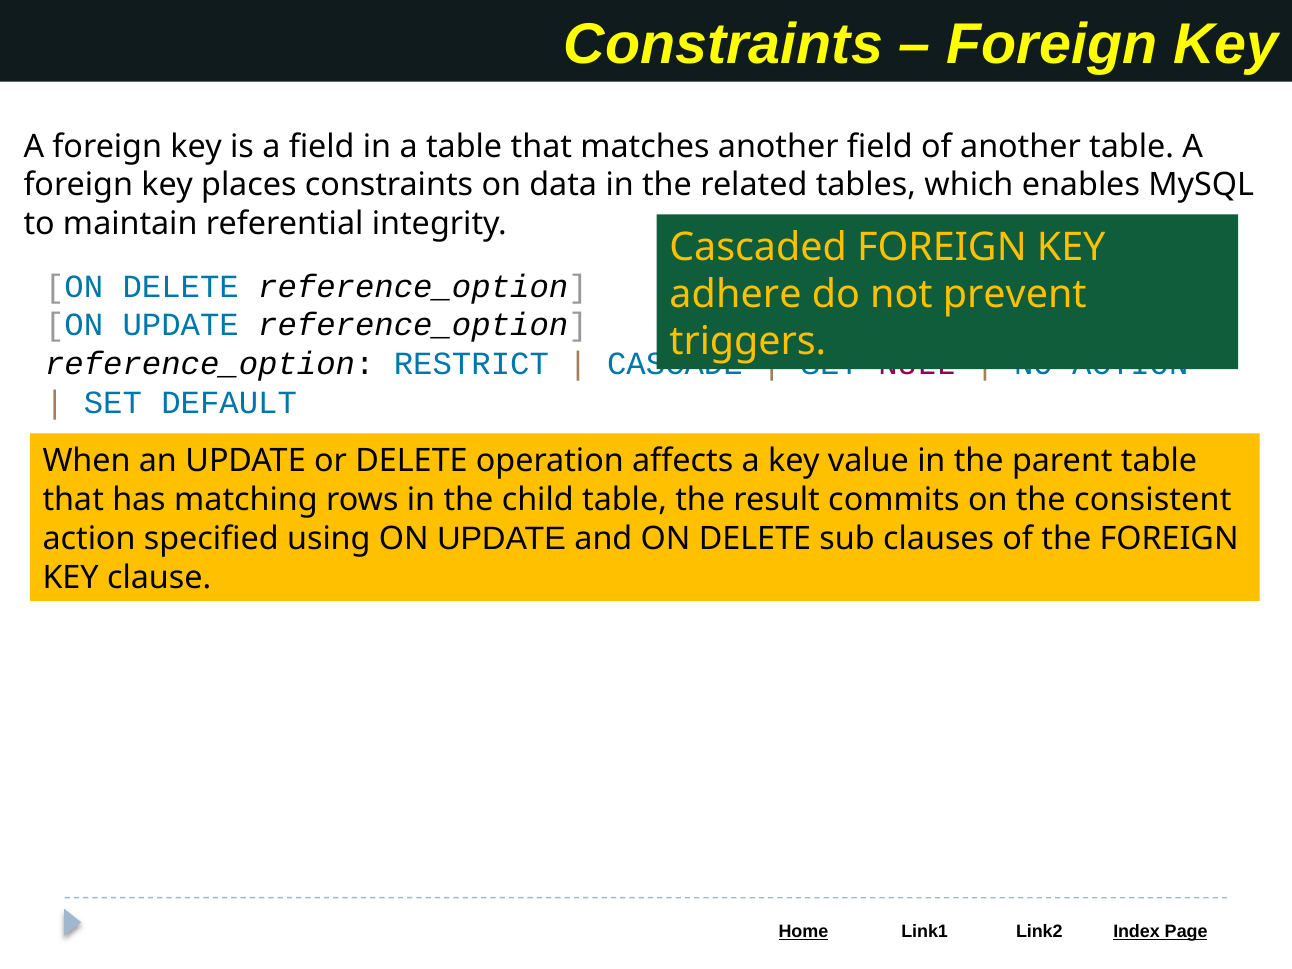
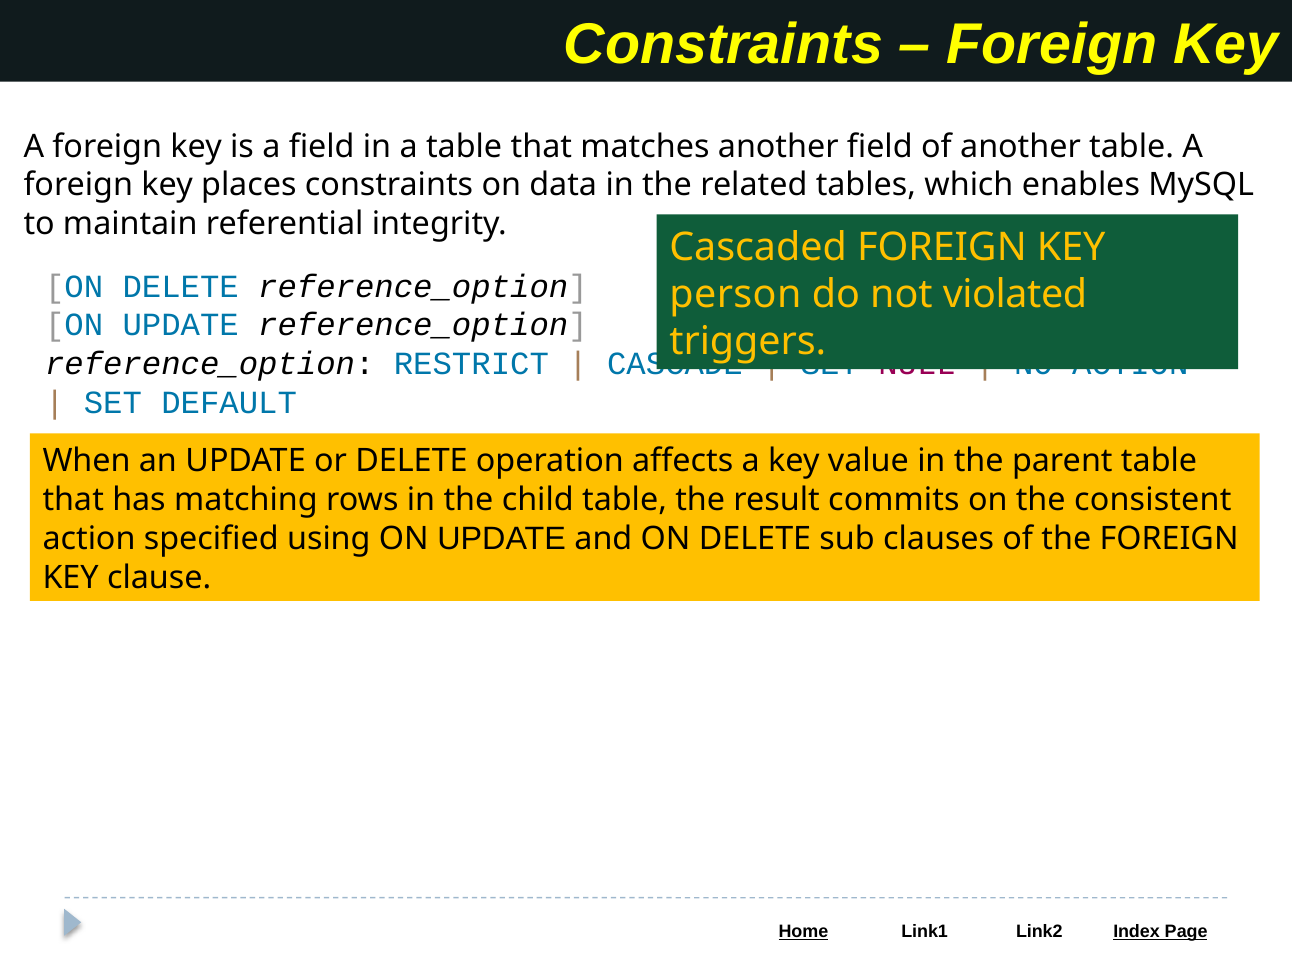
adhere: adhere -> person
prevent: prevent -> violated
